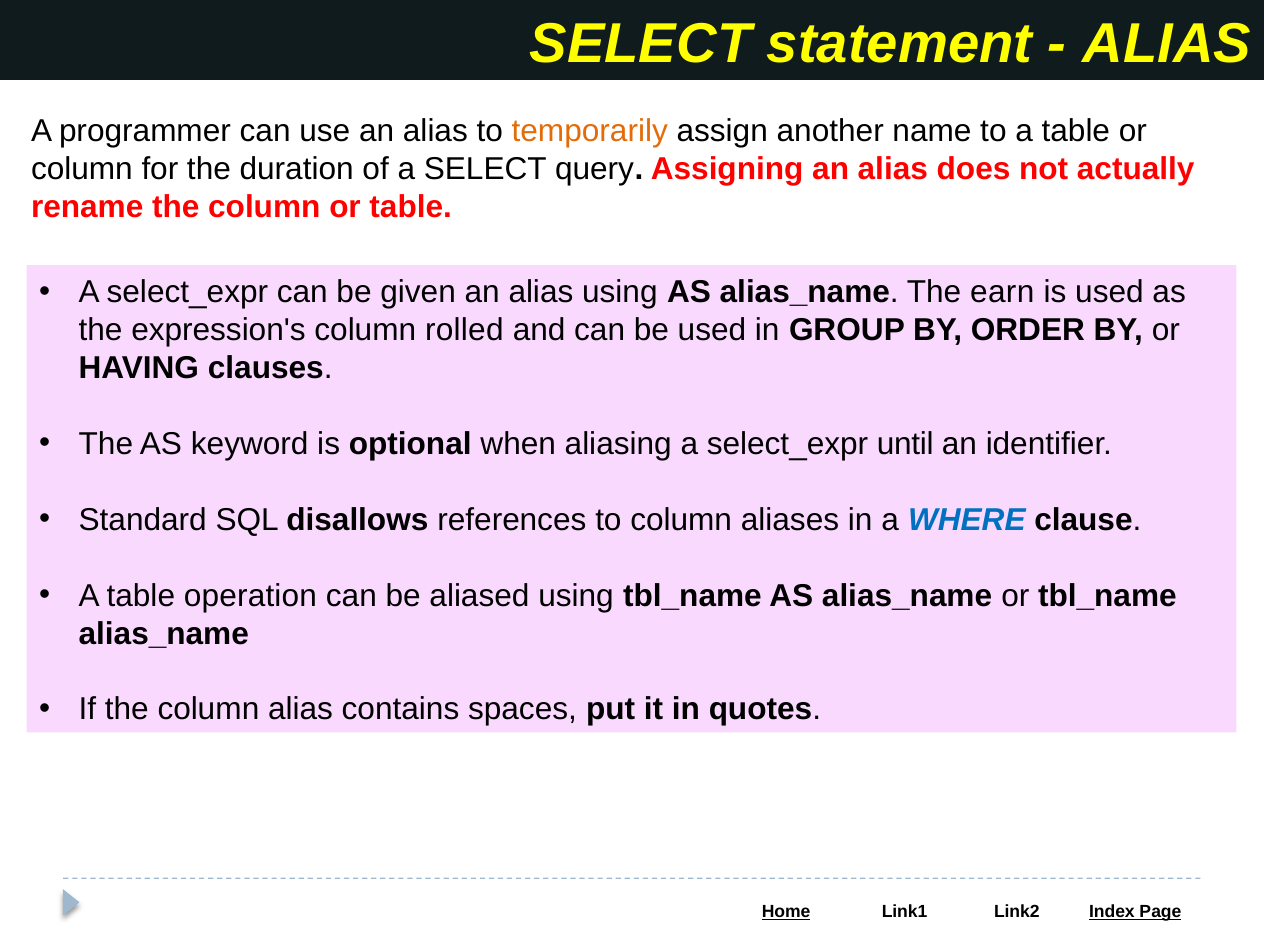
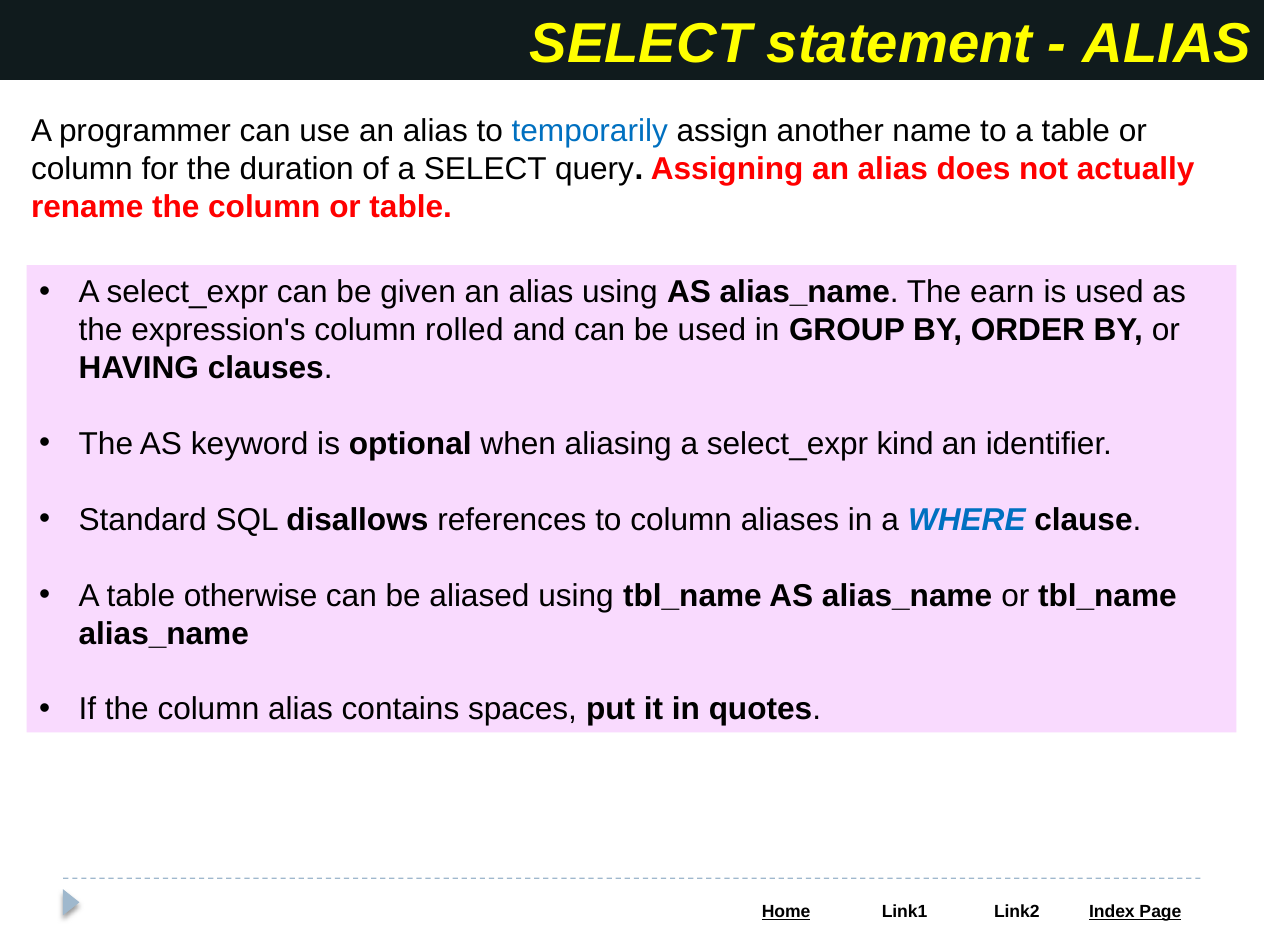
temporarily colour: orange -> blue
until: until -> kind
operation: operation -> otherwise
